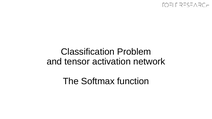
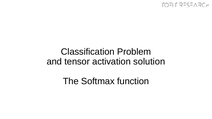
network: network -> solution
